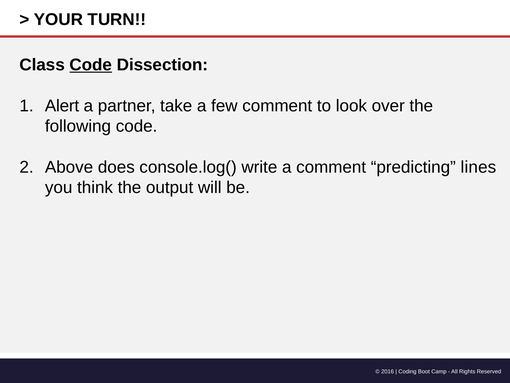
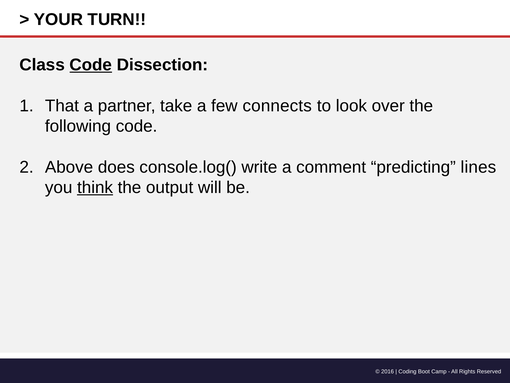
Alert: Alert -> That
few comment: comment -> connects
think underline: none -> present
